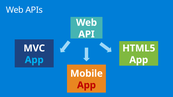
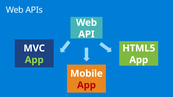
App at (34, 60) colour: light blue -> light green
